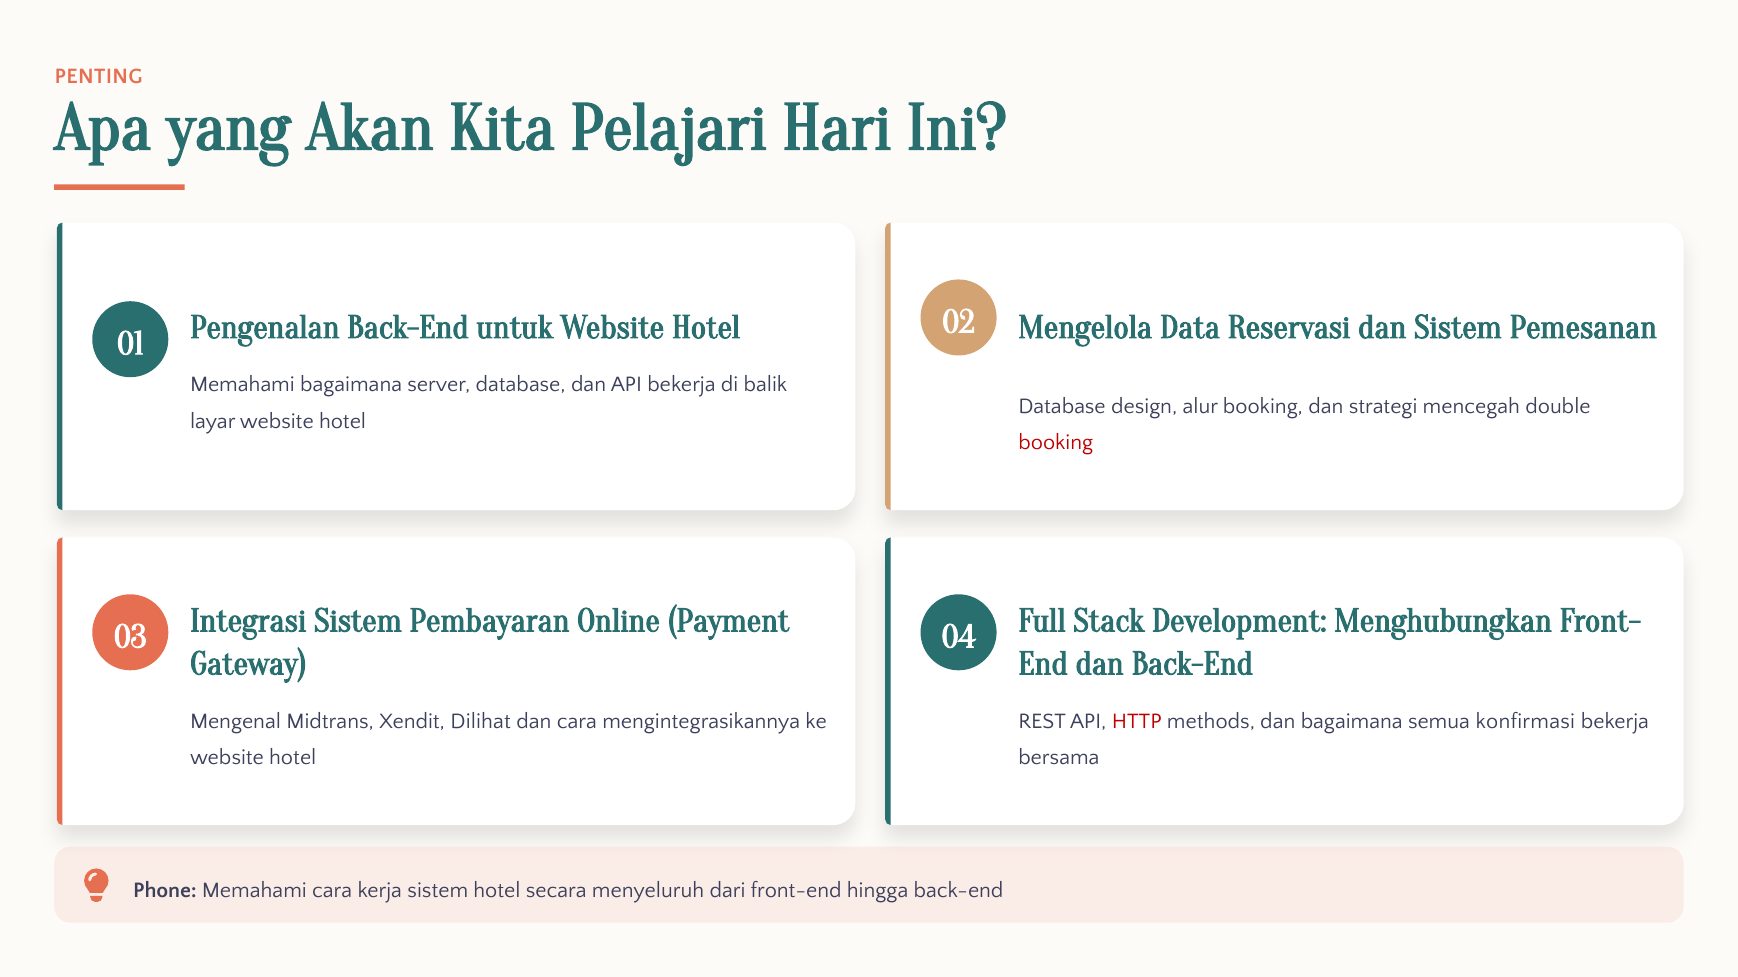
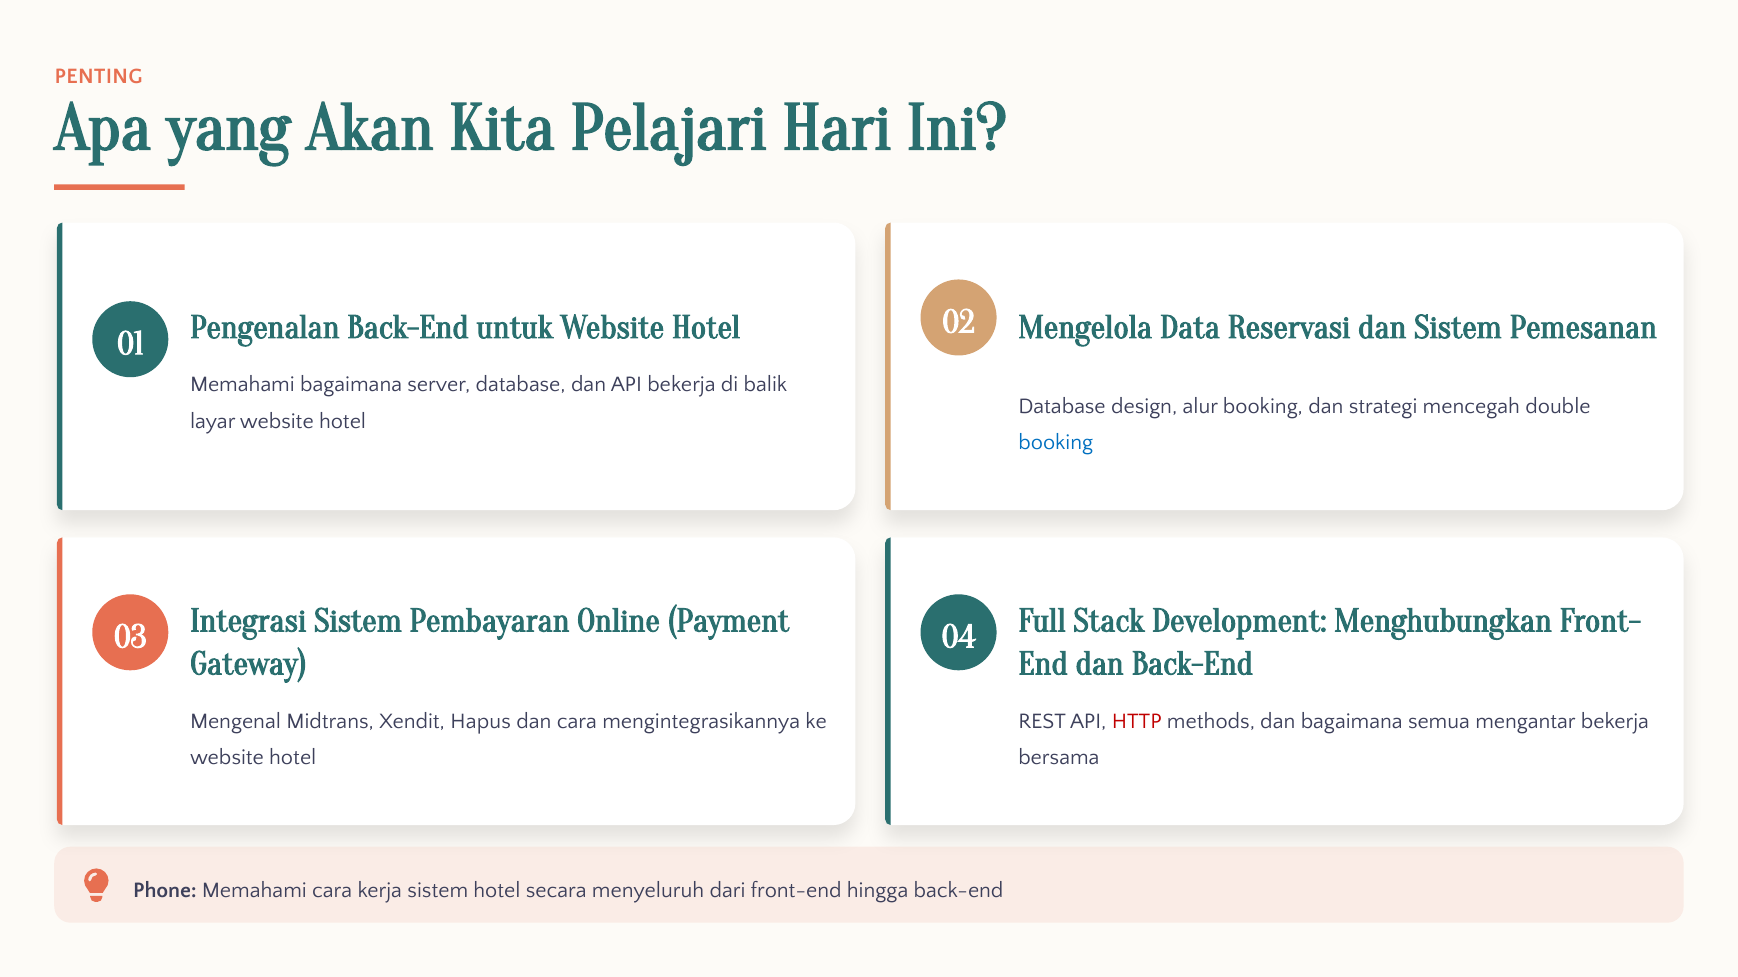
booking at (1056, 443) colour: red -> blue
Dilihat: Dilihat -> Hapus
konfirmasi: konfirmasi -> mengantar
